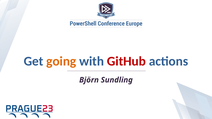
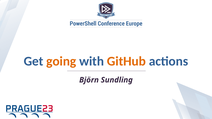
GitHub colour: red -> orange
